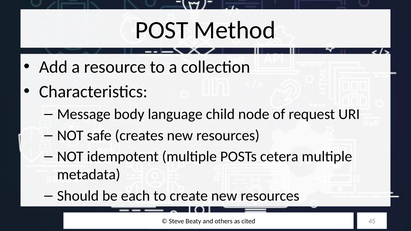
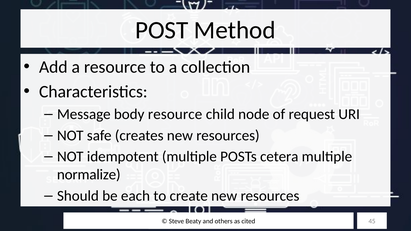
body language: language -> resource
metadata: metadata -> normalize
